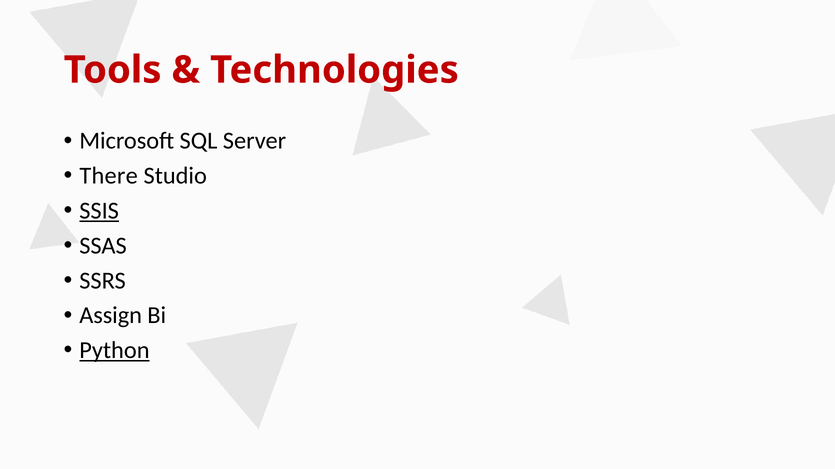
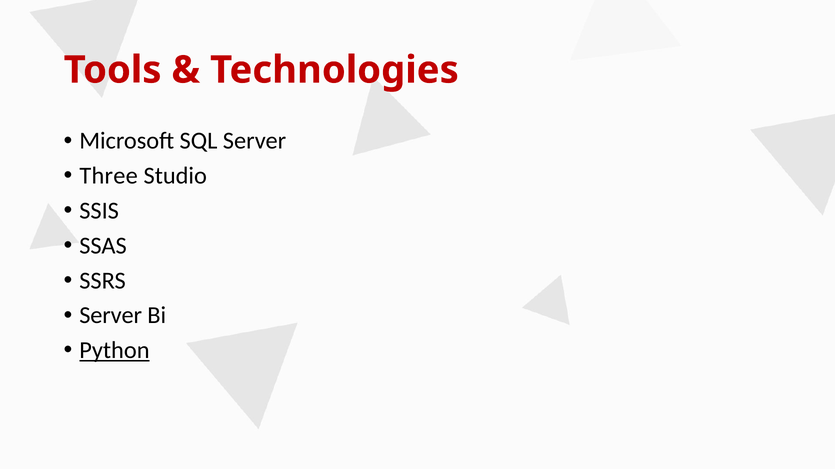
There: There -> Three
SSIS underline: present -> none
Assign at (111, 316): Assign -> Server
